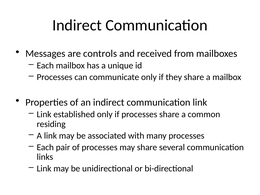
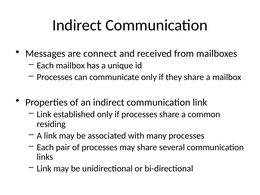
controls: controls -> connect
